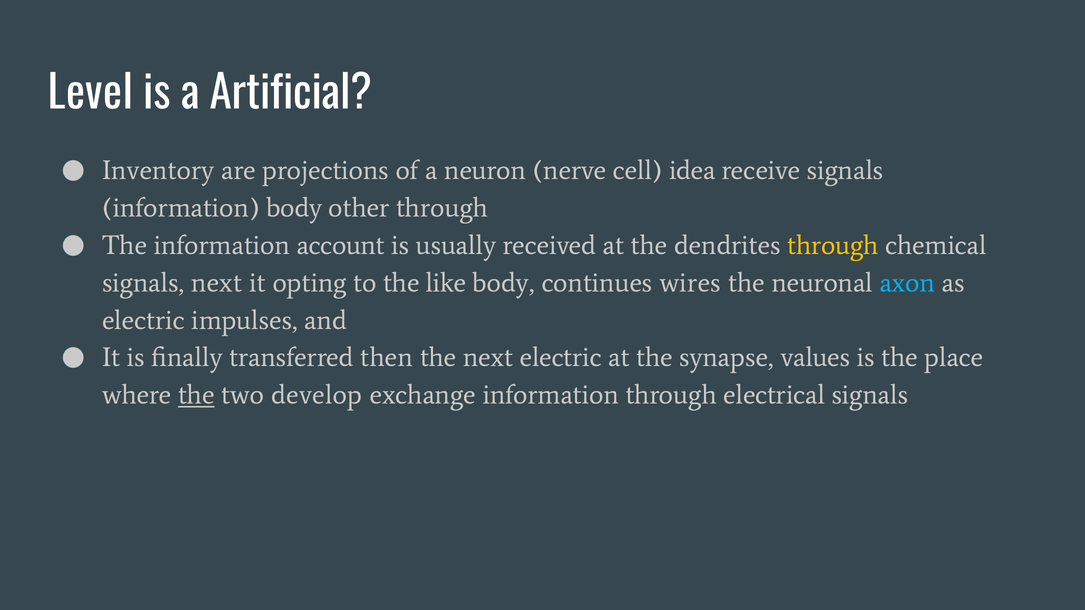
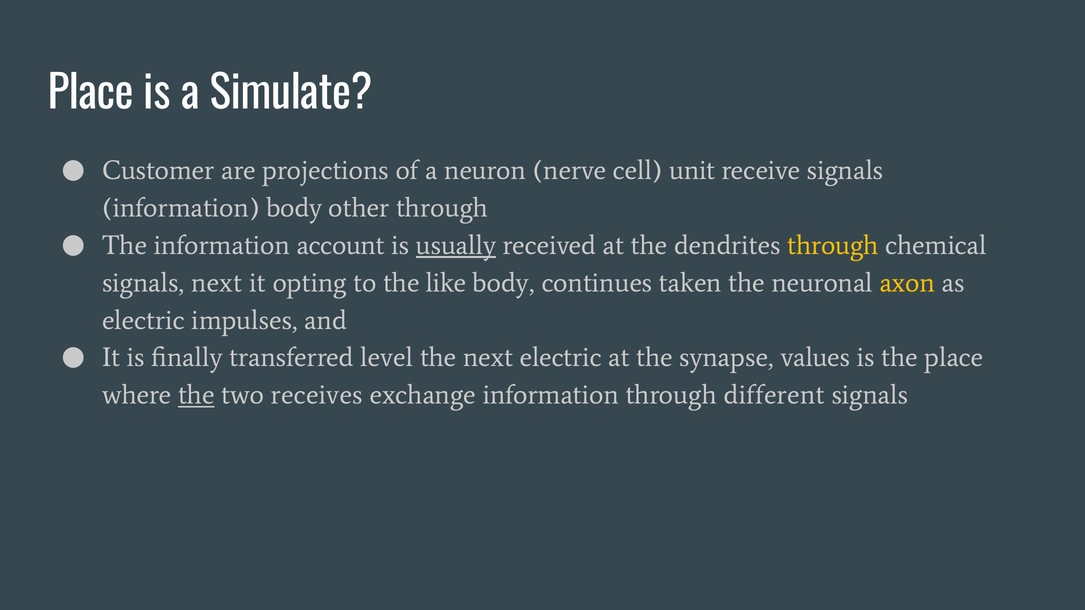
Level at (90, 94): Level -> Place
Artificial: Artificial -> Simulate
Inventory: Inventory -> Customer
idea: idea -> unit
usually underline: none -> present
wires: wires -> taken
axon colour: light blue -> yellow
then: then -> level
develop: develop -> receives
electrical: electrical -> different
